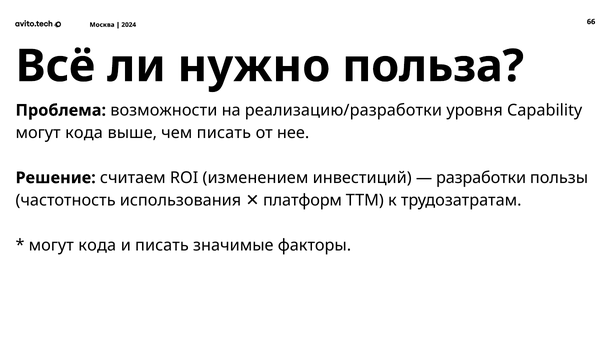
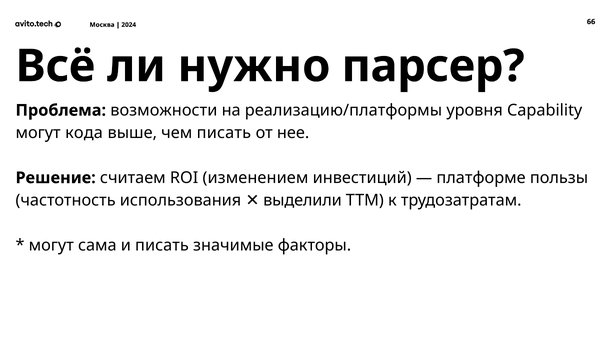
польза: польза -> парсер
реализацию/разработки: реализацию/разработки -> реализацию/платформы
разработки: разработки -> платформе
платформ: платформ -> выделили
кода at (97, 245): кода -> сама
